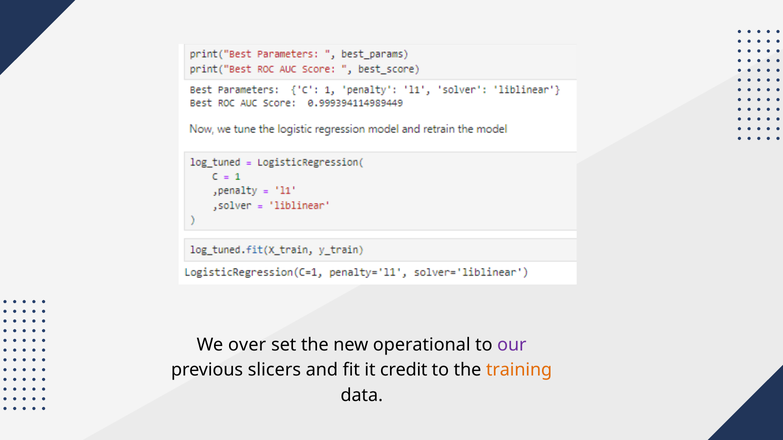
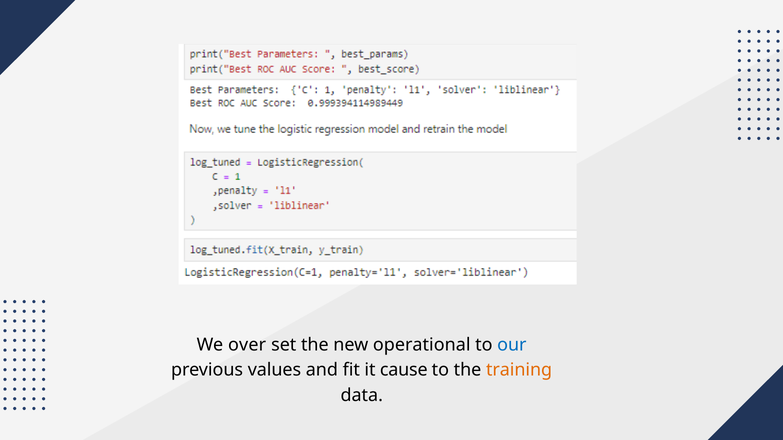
our colour: purple -> blue
slicers: slicers -> values
credit: credit -> cause
